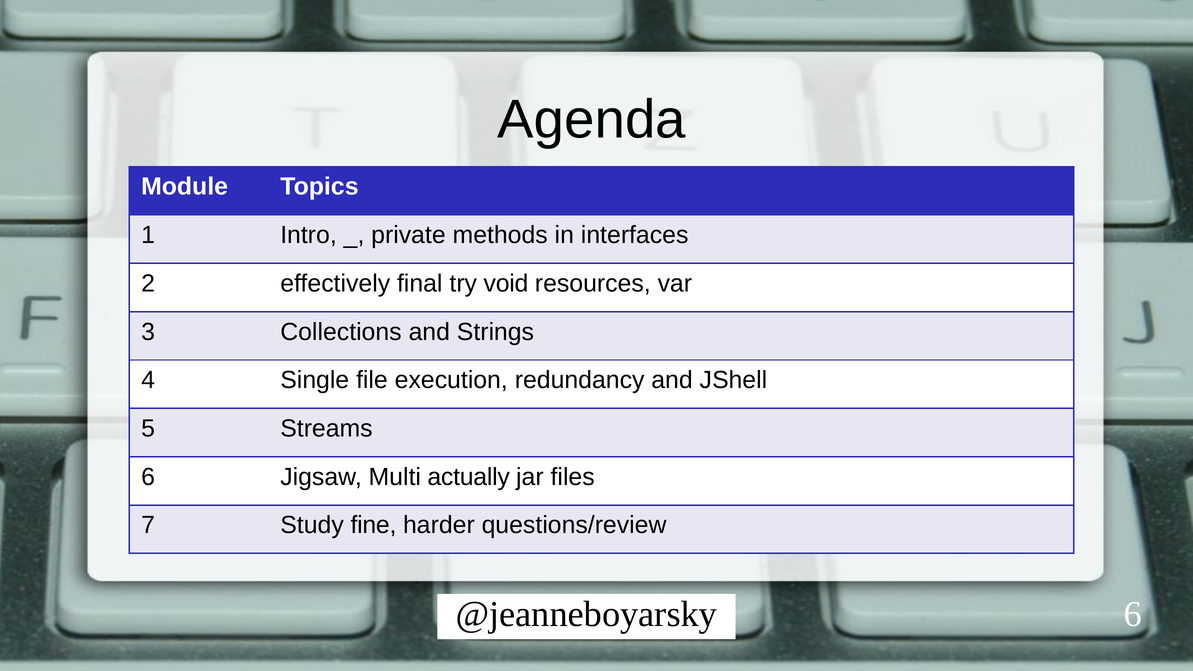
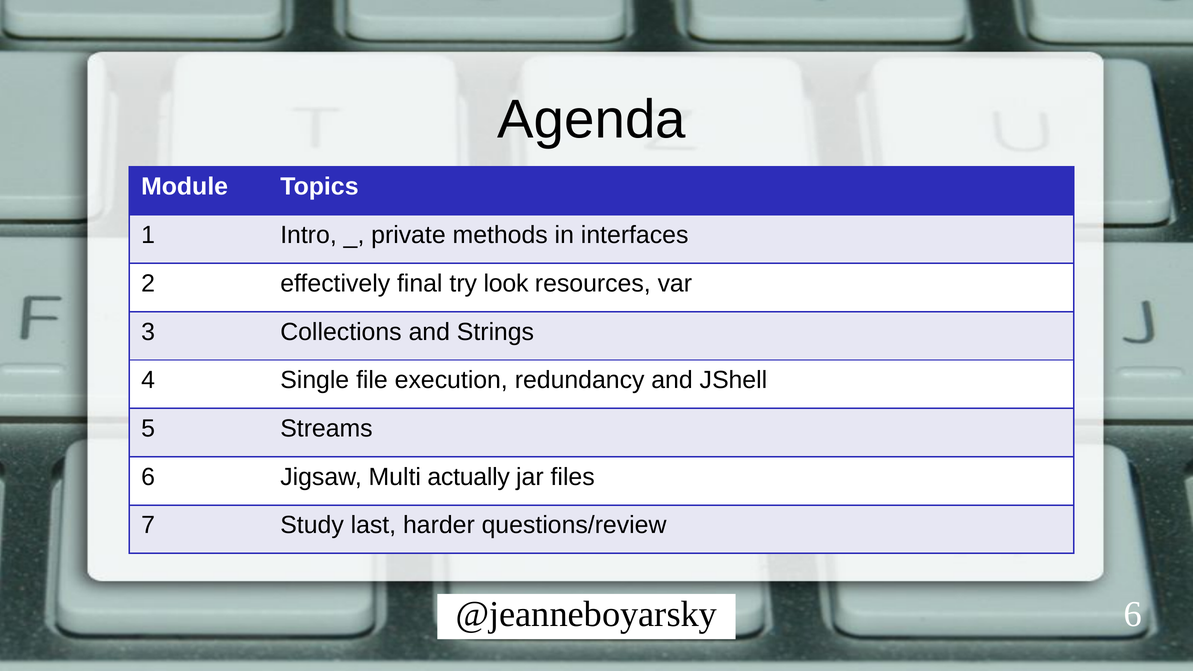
void: void -> look
fine: fine -> last
